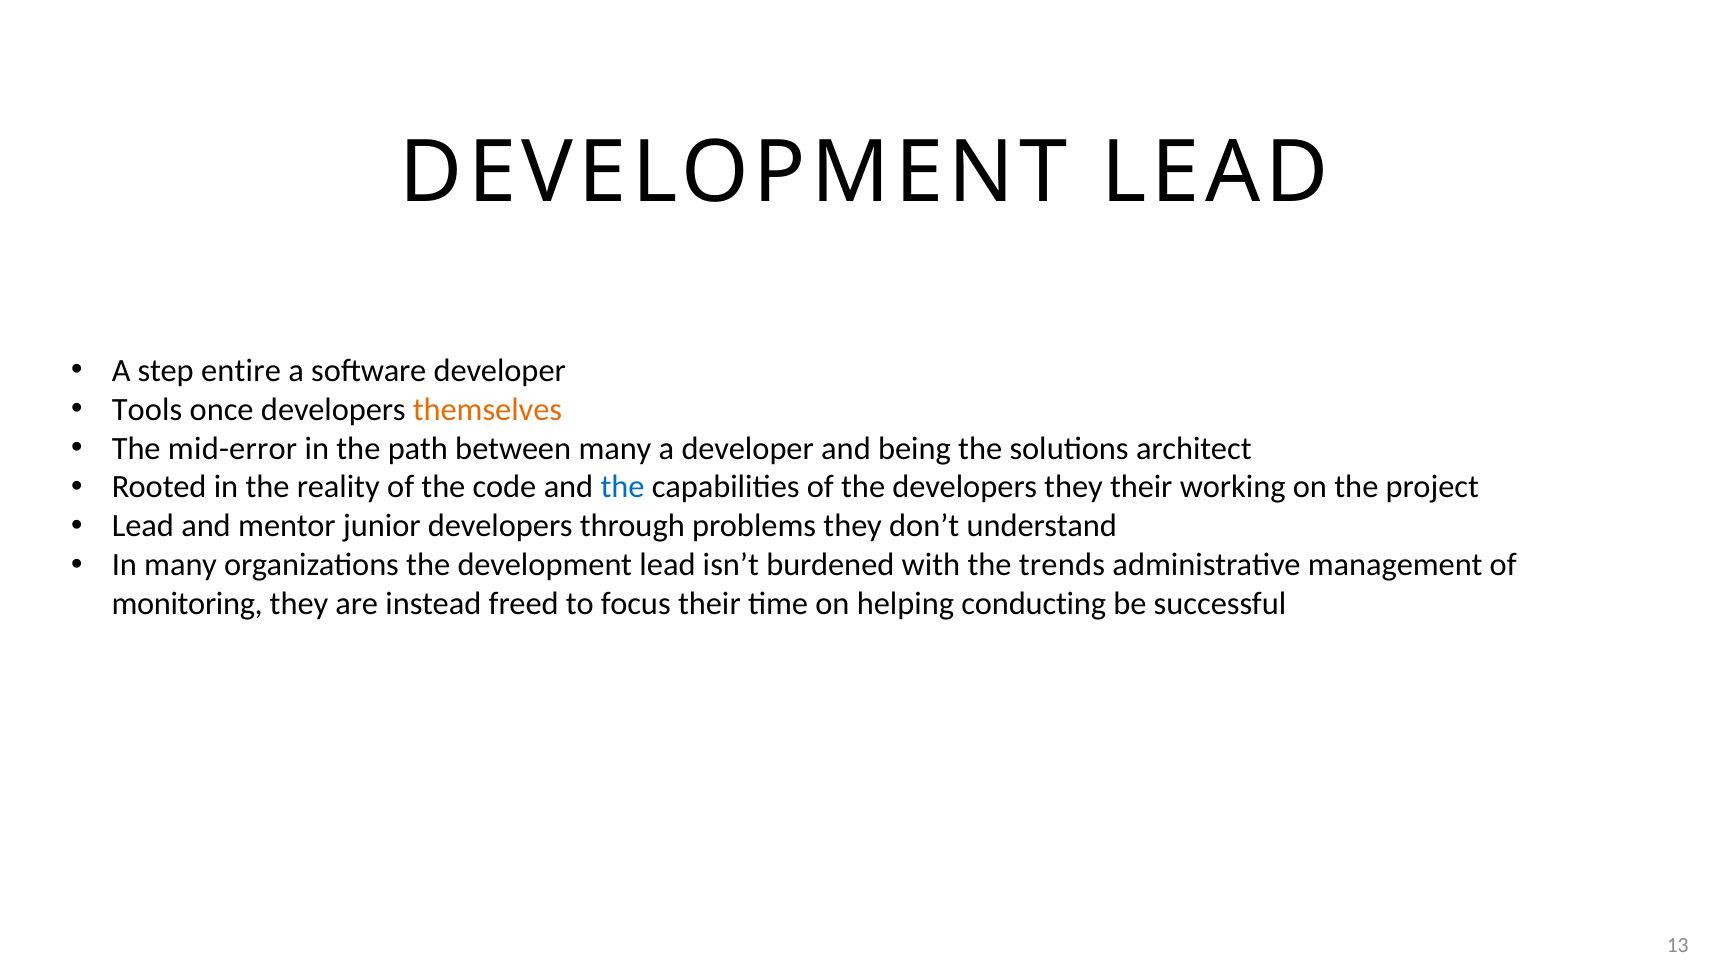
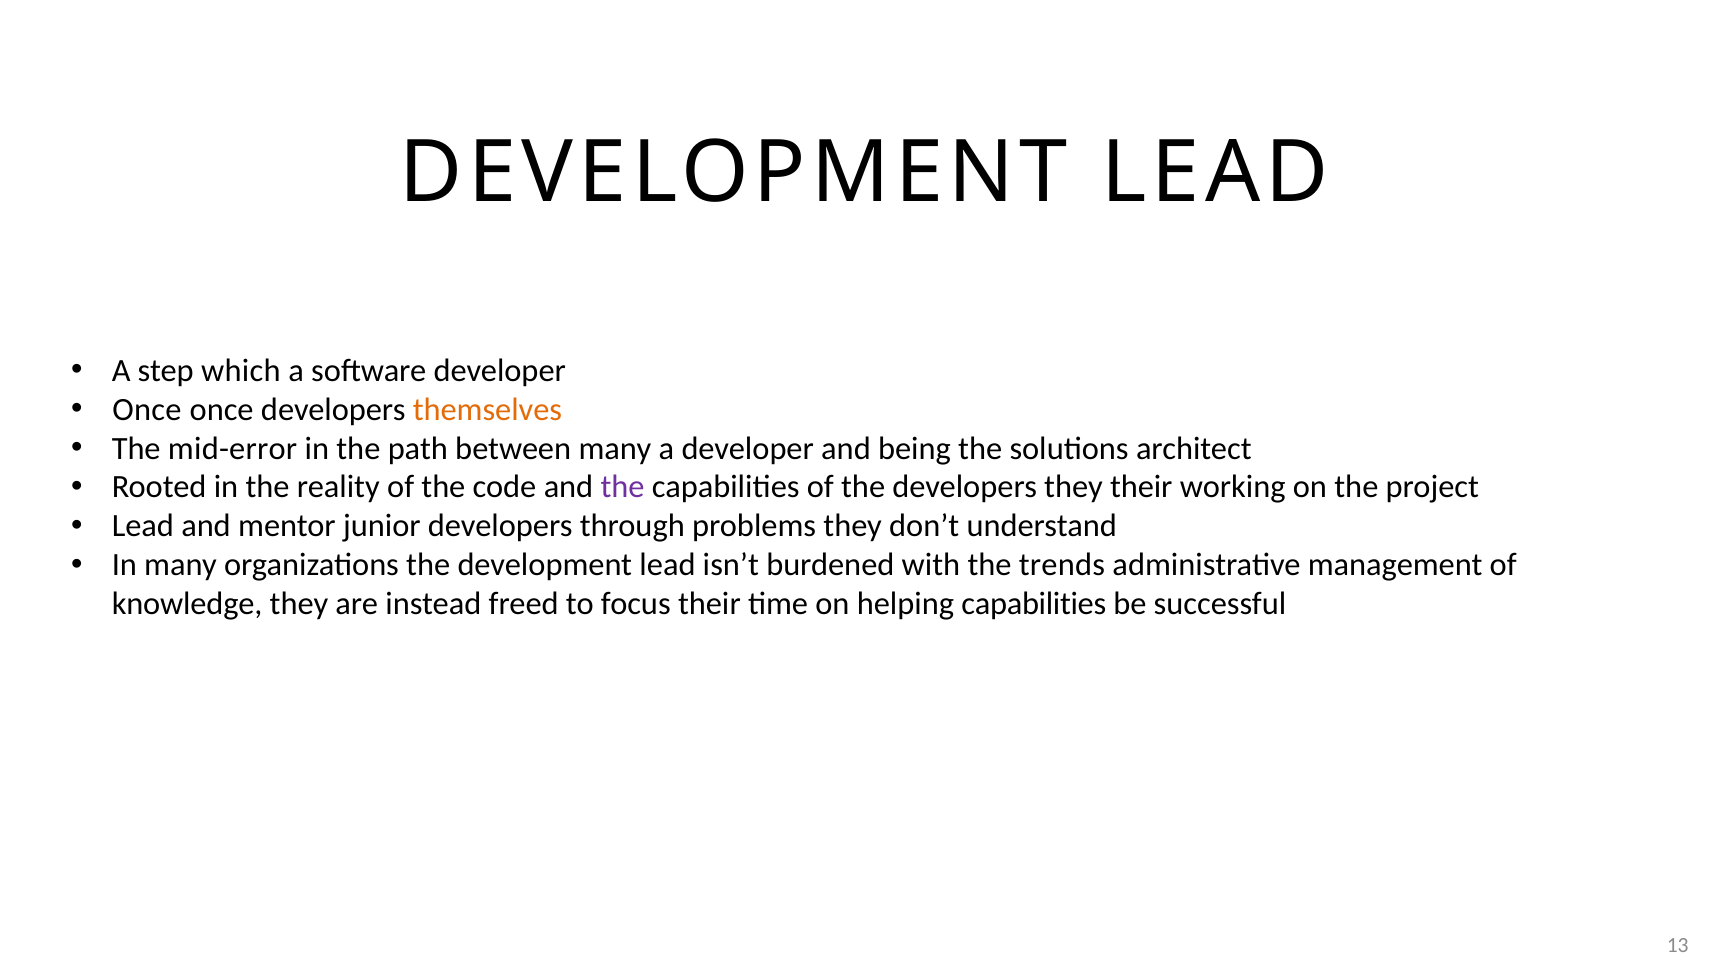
entire: entire -> which
Tools at (147, 409): Tools -> Once
the at (623, 487) colour: blue -> purple
monitoring: monitoring -> knowledge
helping conducting: conducting -> capabilities
